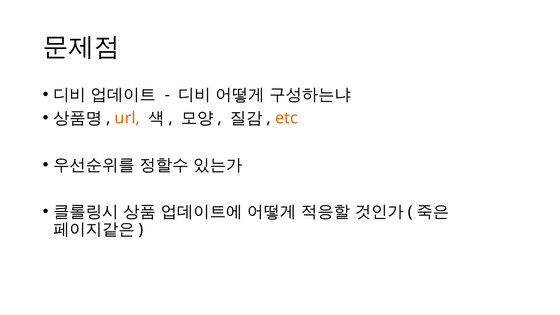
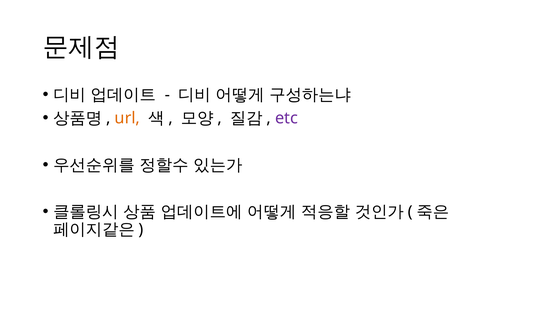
etc colour: orange -> purple
